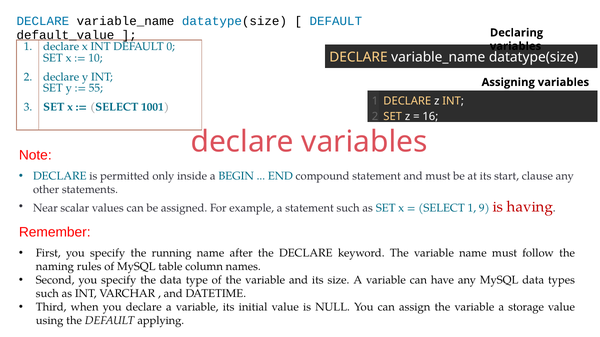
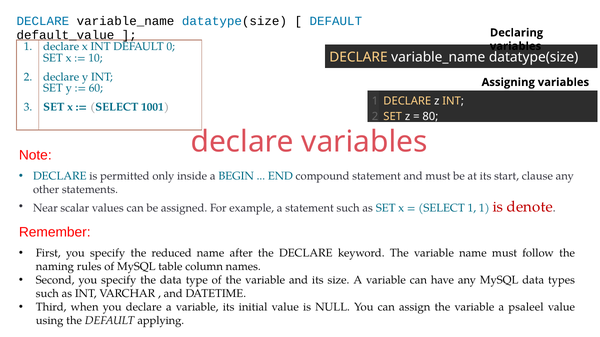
55: 55 -> 60
16: 16 -> 80
1 9: 9 -> 1
having: having -> denote
running: running -> reduced
storage: storage -> psaleel
